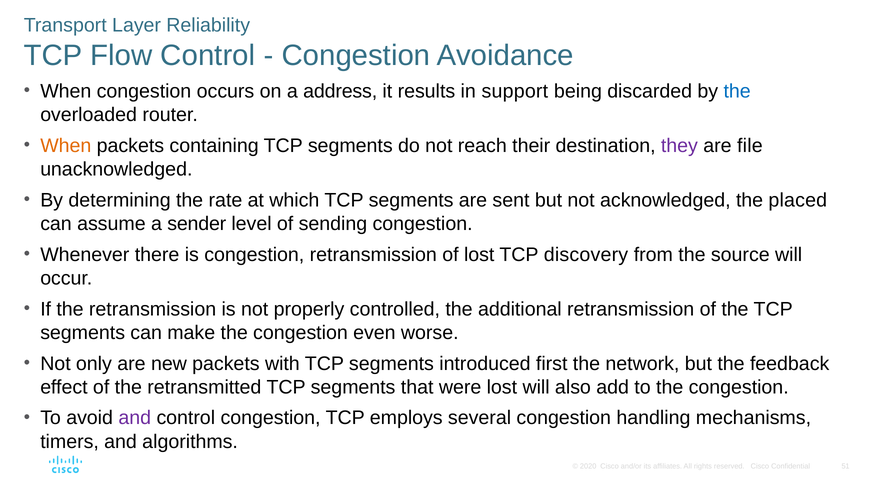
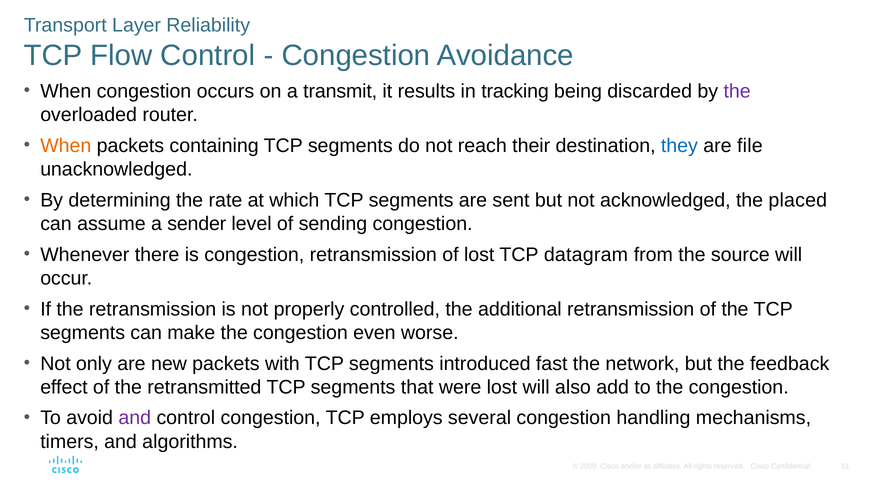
address: address -> transmit
support: support -> tracking
the at (737, 91) colour: blue -> purple
they colour: purple -> blue
discovery: discovery -> datagram
first: first -> fast
